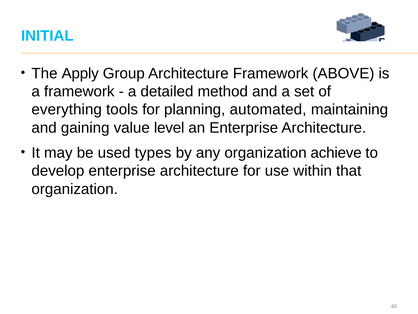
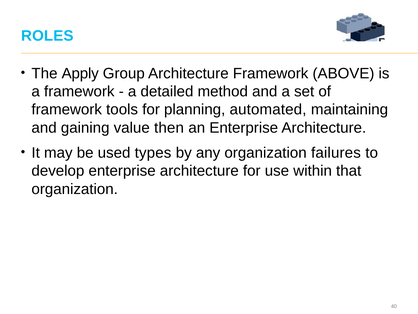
INITIAL: INITIAL -> ROLES
everything at (67, 109): everything -> framework
level: level -> then
achieve: achieve -> failures
